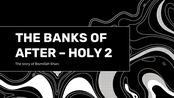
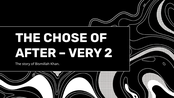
BANKS: BANKS -> CHOSE
HOLY: HOLY -> VERY
